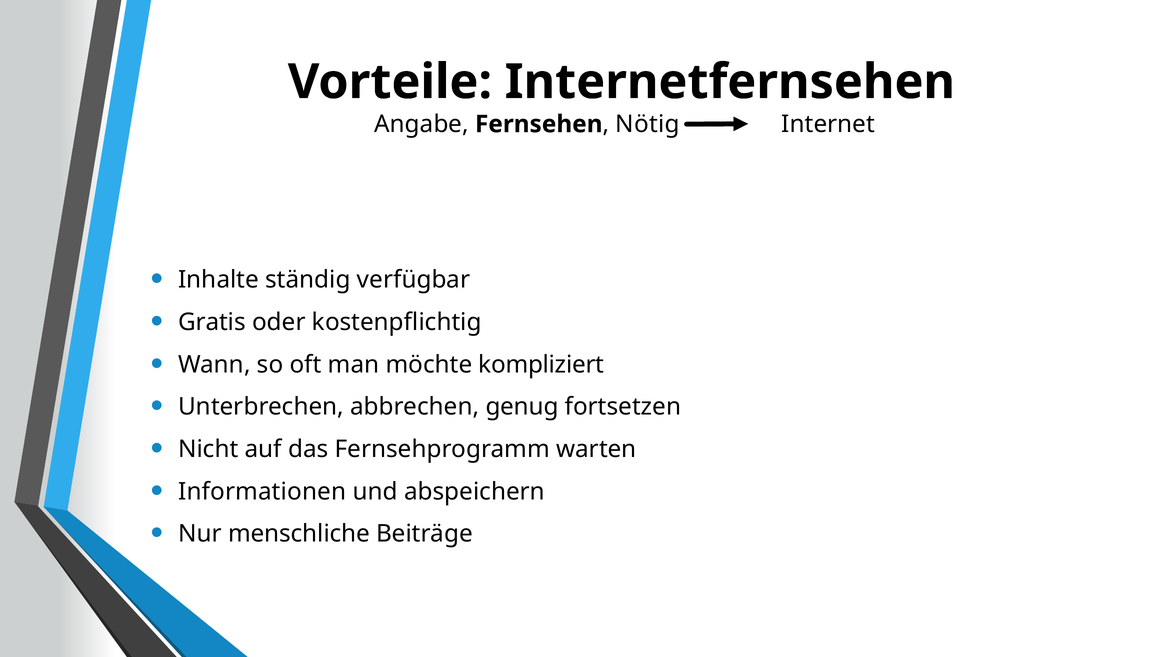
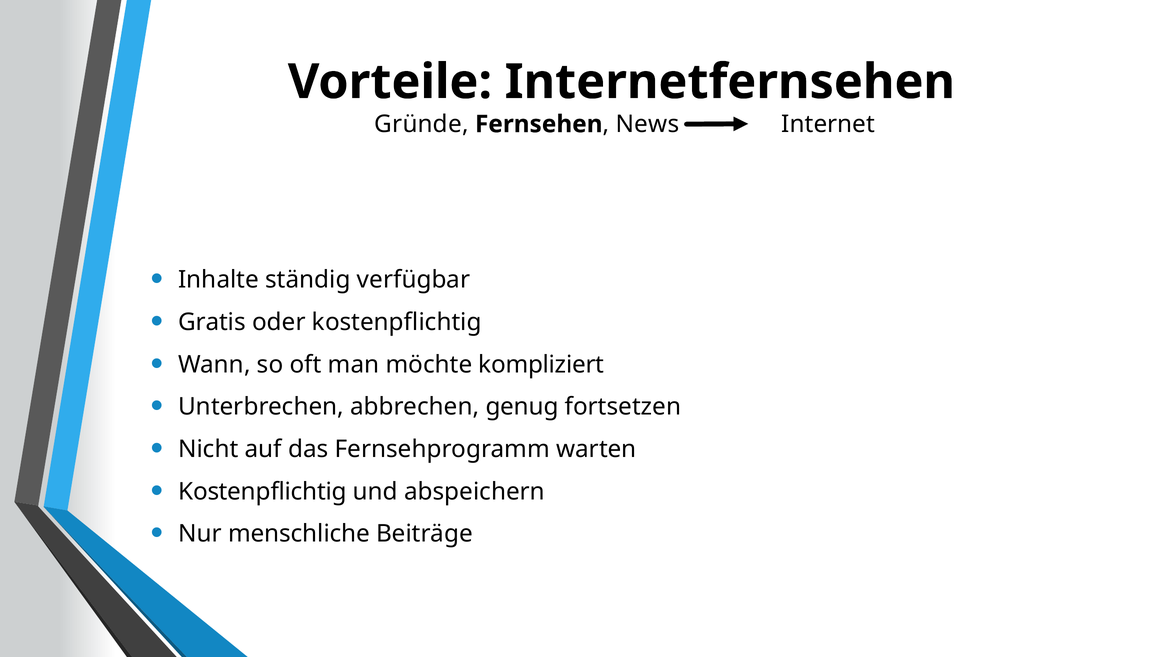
Angabe: Angabe -> Gründe
Nötig: Nötig -> News
Informationen at (262, 491): Informationen -> Kostenpflichtig
